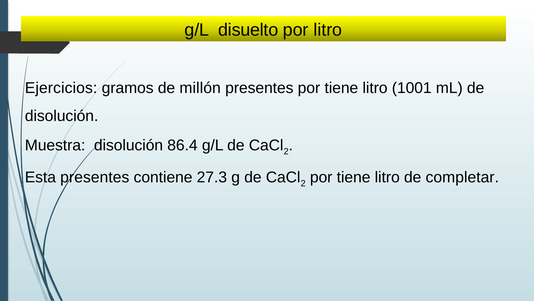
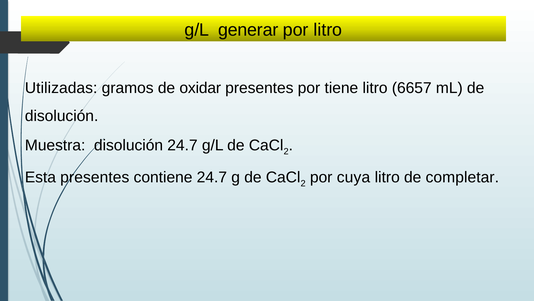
disuelto: disuelto -> generar
Ejercicios: Ejercicios -> Utilizadas
millón: millón -> oxidar
1001: 1001 -> 6657
disolución 86.4: 86.4 -> 24.7
contiene 27.3: 27.3 -> 24.7
tiene at (354, 177): tiene -> cuya
